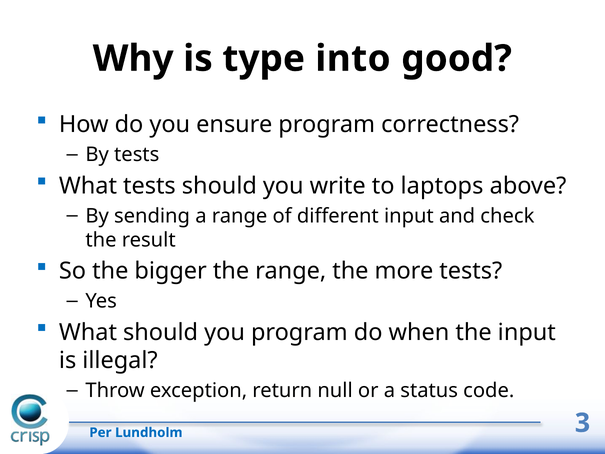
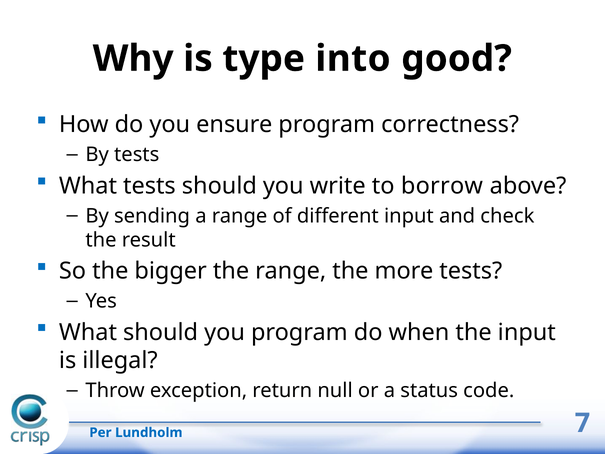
laptops: laptops -> borrow
3: 3 -> 7
